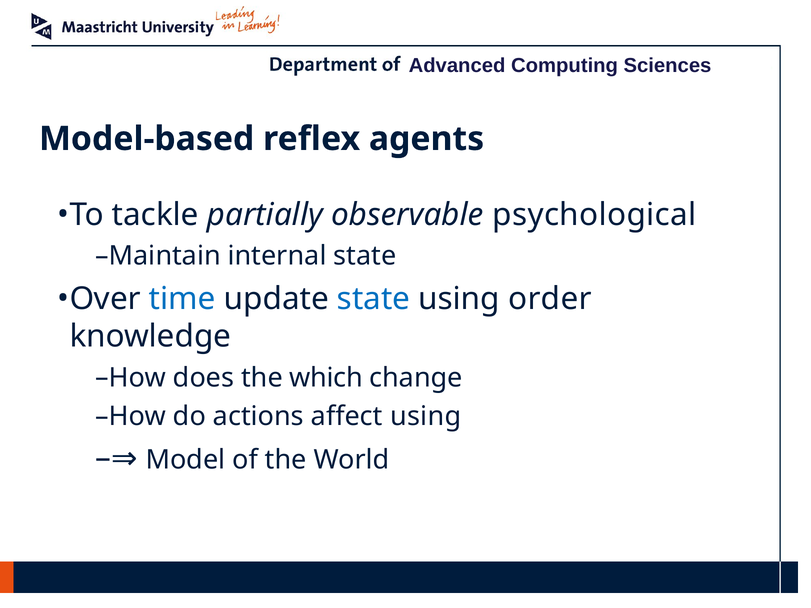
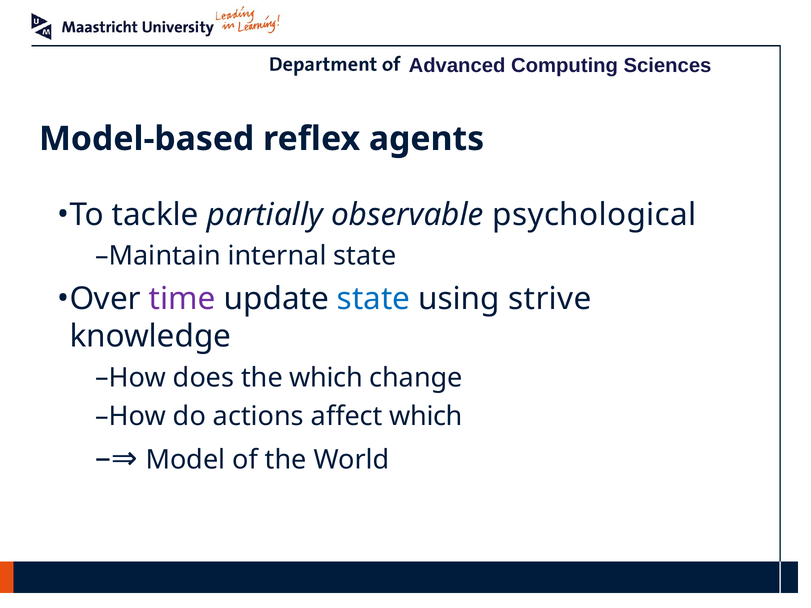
time colour: blue -> purple
order: order -> strive
affect using: using -> which
